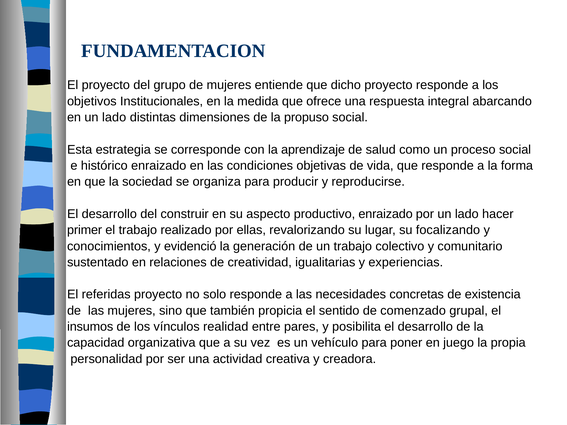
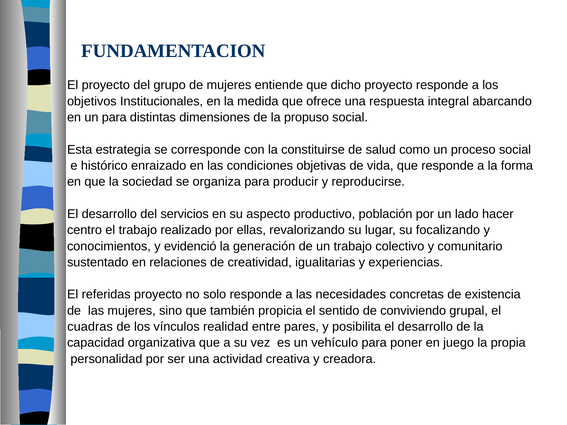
en un lado: lado -> para
aprendizaje: aprendizaje -> constituirse
construir: construir -> servicios
productivo enraizado: enraizado -> población
primer: primer -> centro
comenzado: comenzado -> conviviendo
insumos: insumos -> cuadras
